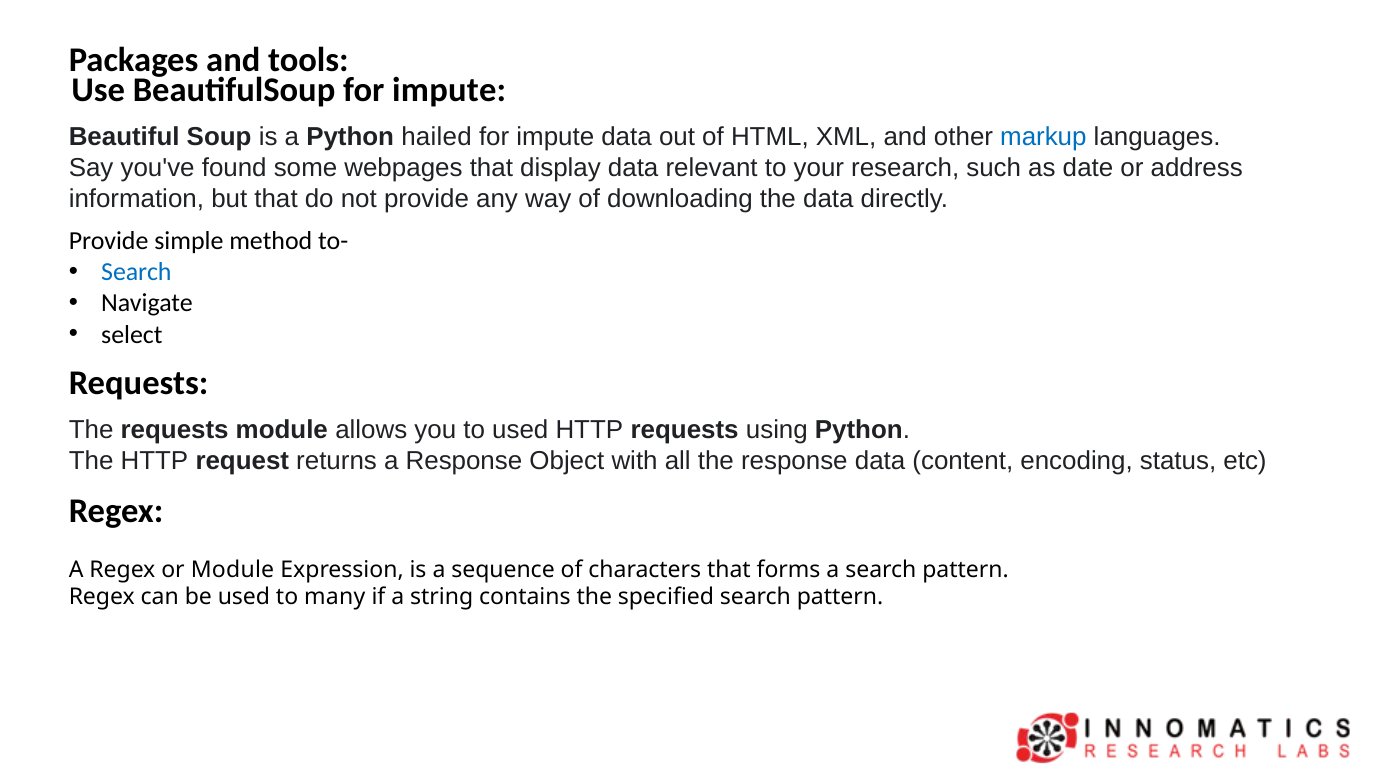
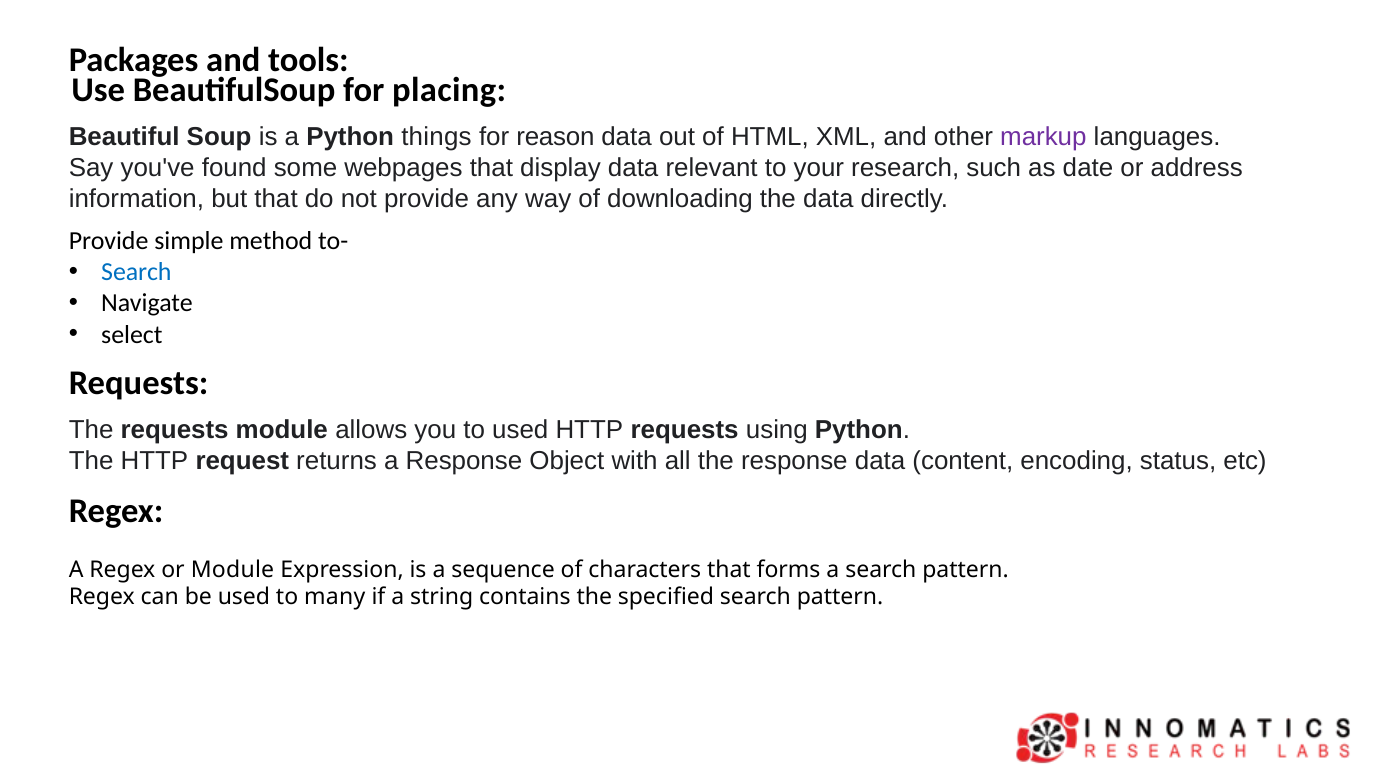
BeautifulSoup for impute: impute -> placing
hailed: hailed -> things
impute at (555, 136): impute -> reason
markup colour: blue -> purple
